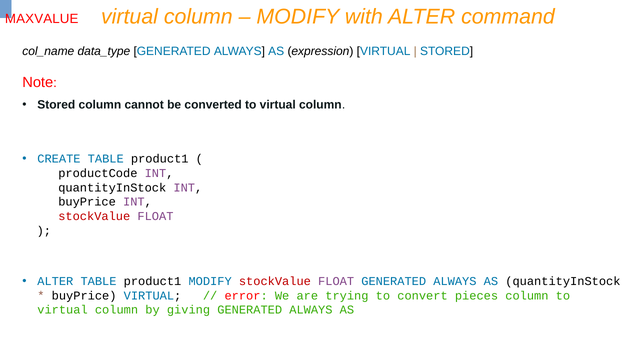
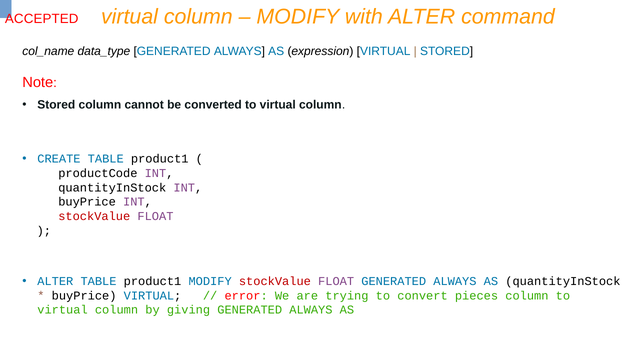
MAXVALUE: MAXVALUE -> ACCEPTED
